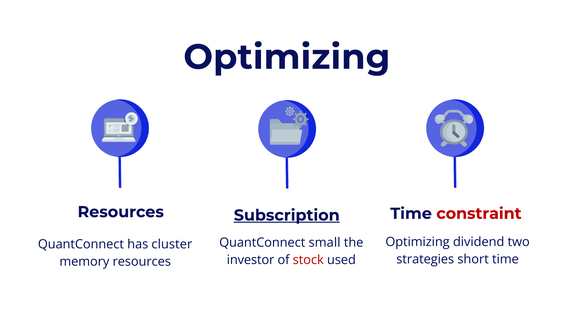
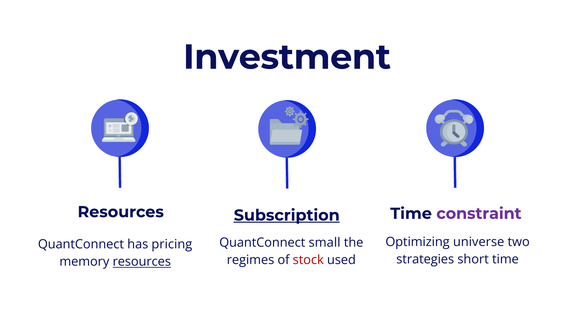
Optimizing at (287, 57): Optimizing -> Investment
constraint colour: red -> purple
dividend: dividend -> universe
cluster: cluster -> pricing
investor: investor -> regimes
resources at (142, 262) underline: none -> present
